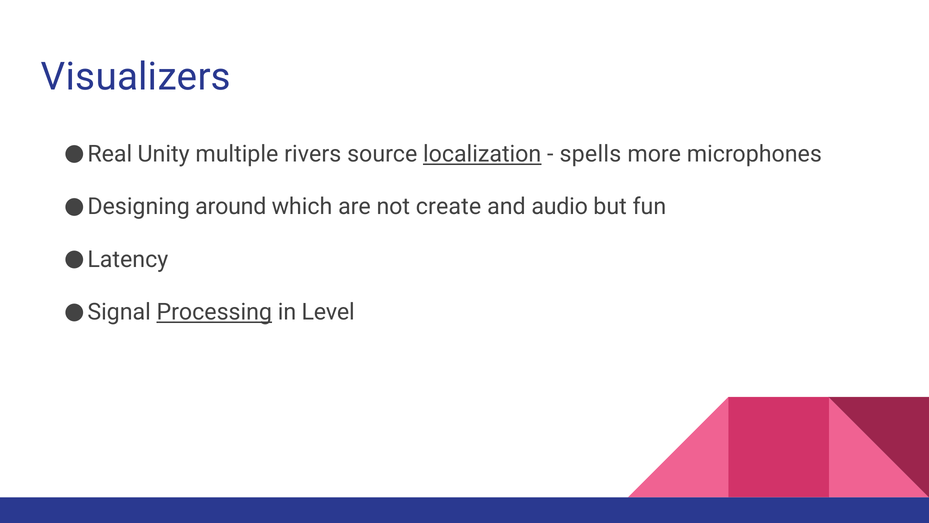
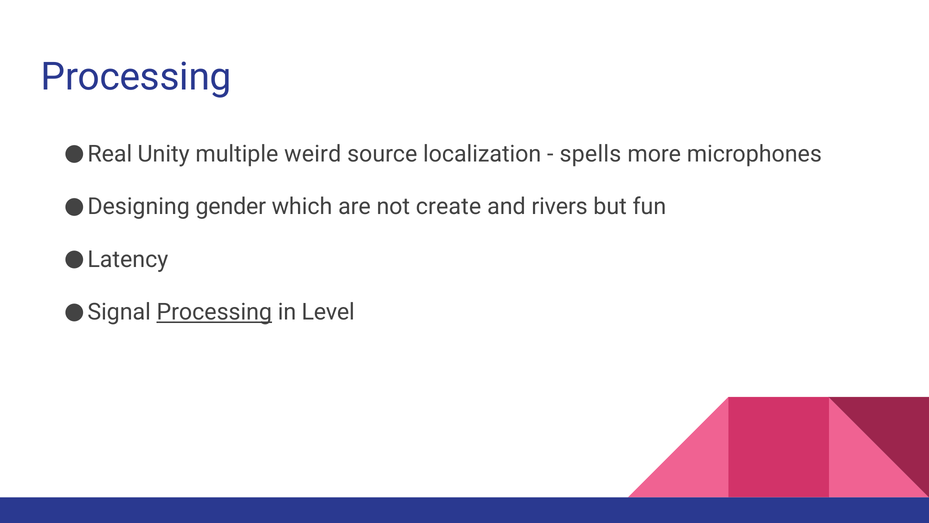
Visualizers at (136, 77): Visualizers -> Processing
rivers: rivers -> weird
localization underline: present -> none
around: around -> gender
audio: audio -> rivers
